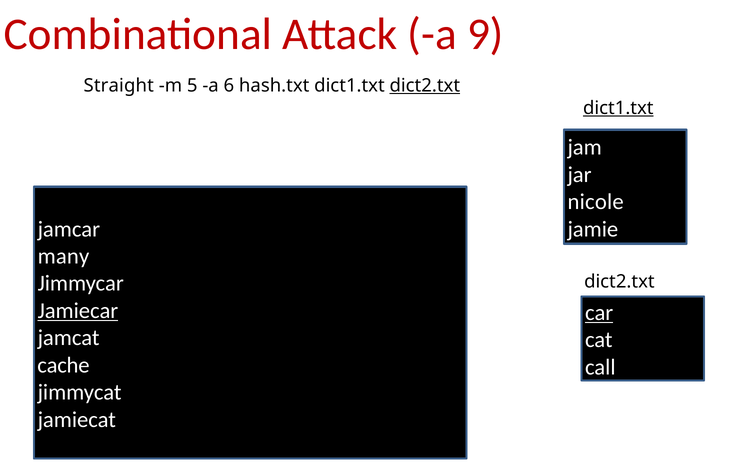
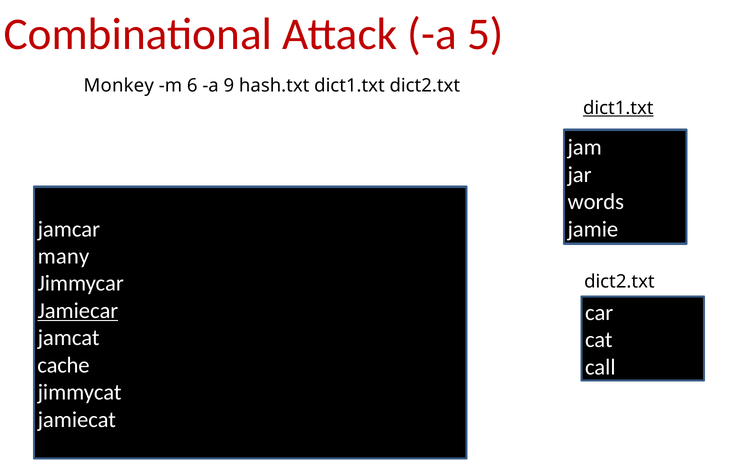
9: 9 -> 5
Straight: Straight -> Monkey
5: 5 -> 6
6: 6 -> 9
dict2.txt at (425, 86) underline: present -> none
nicole: nicole -> words
car underline: present -> none
